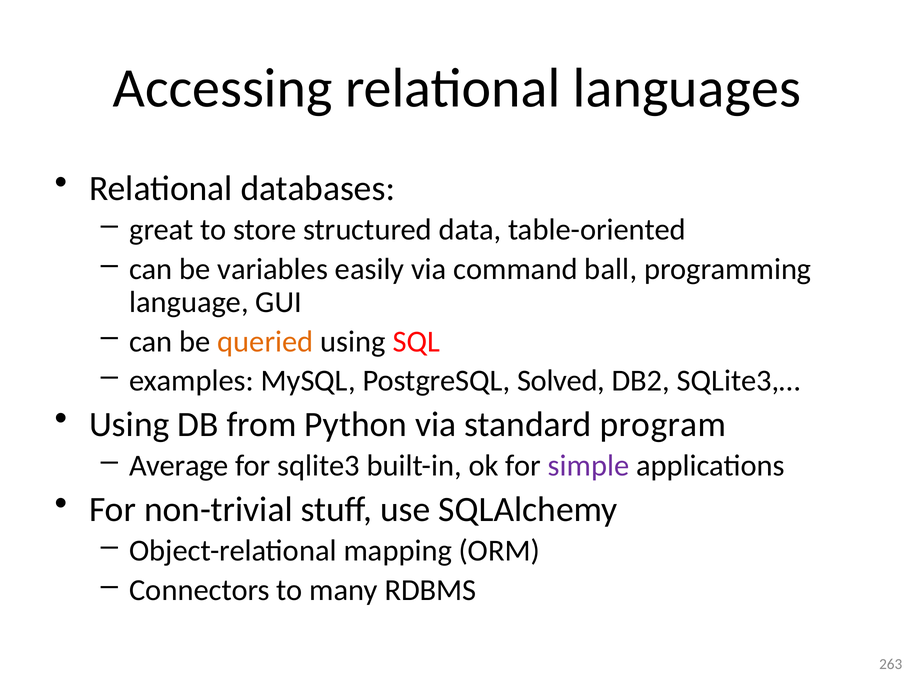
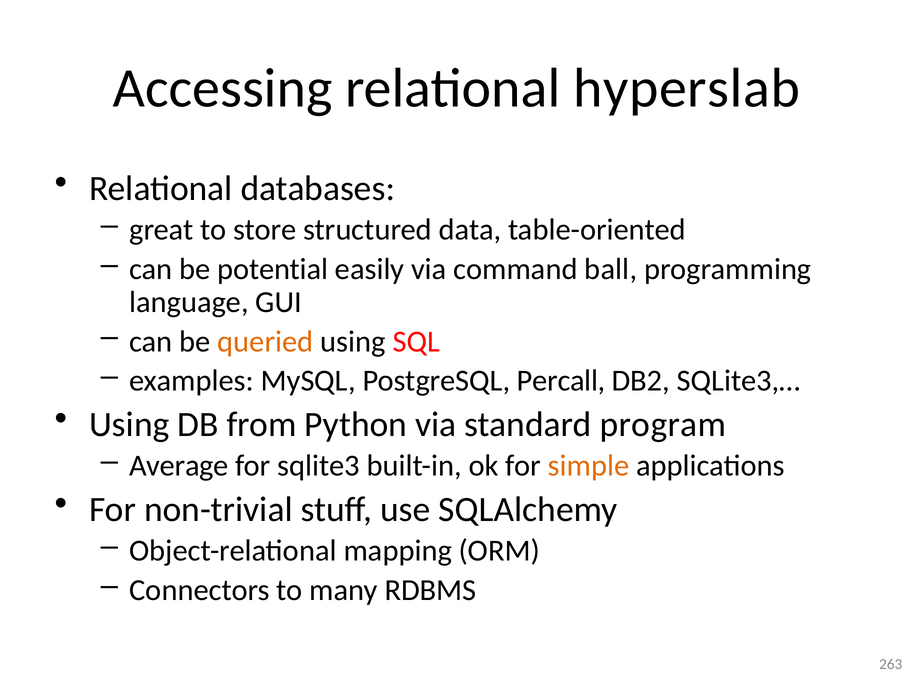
languages: languages -> hyperslab
variables: variables -> potential
Solved: Solved -> Percall
simple colour: purple -> orange
